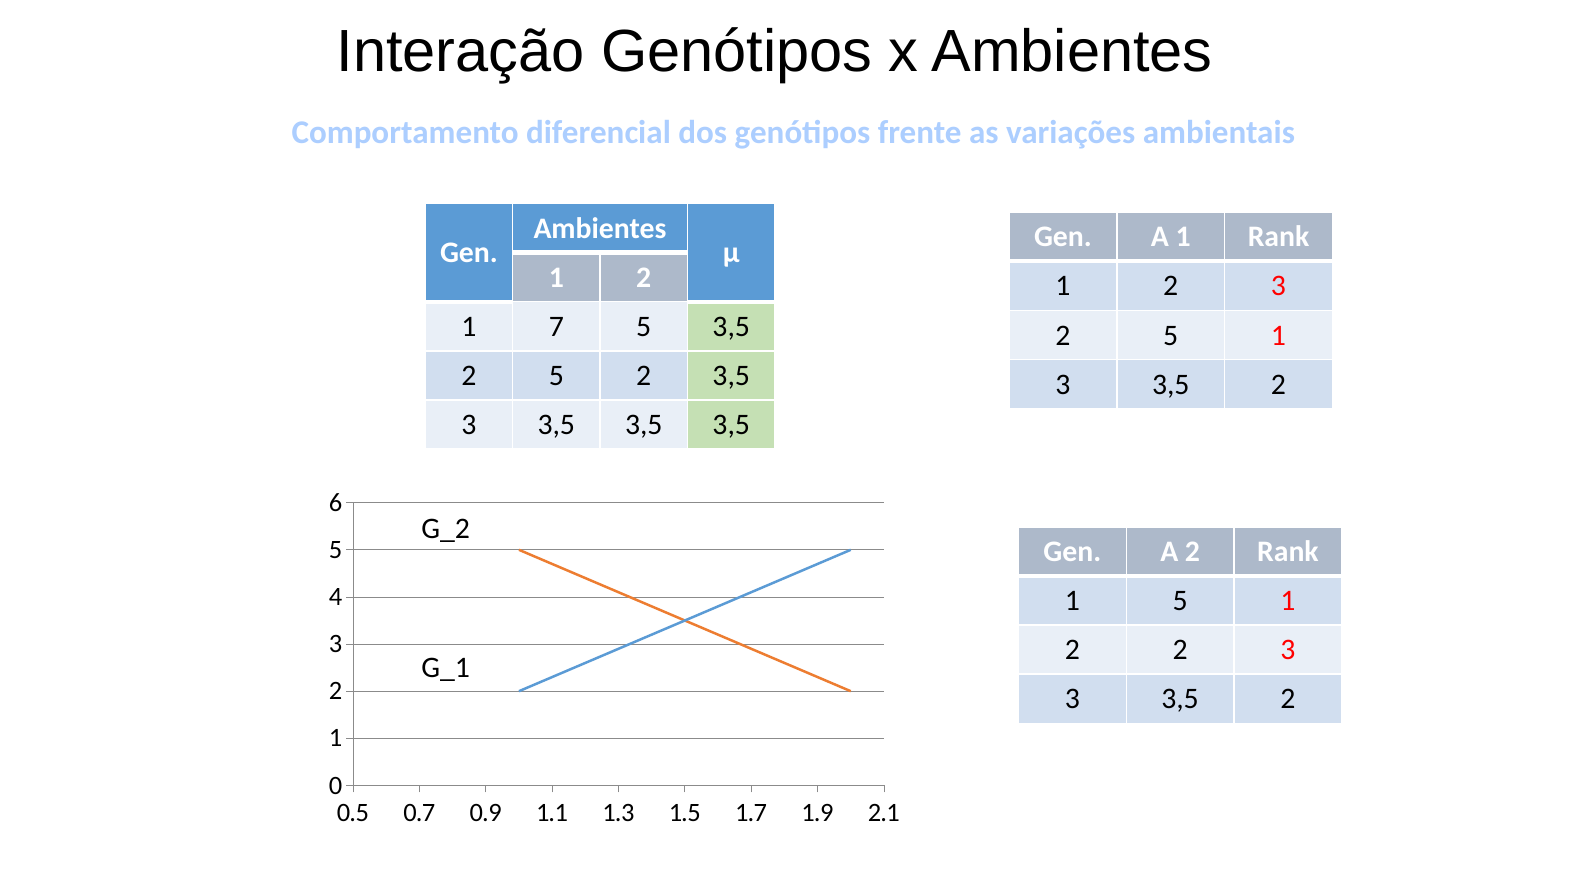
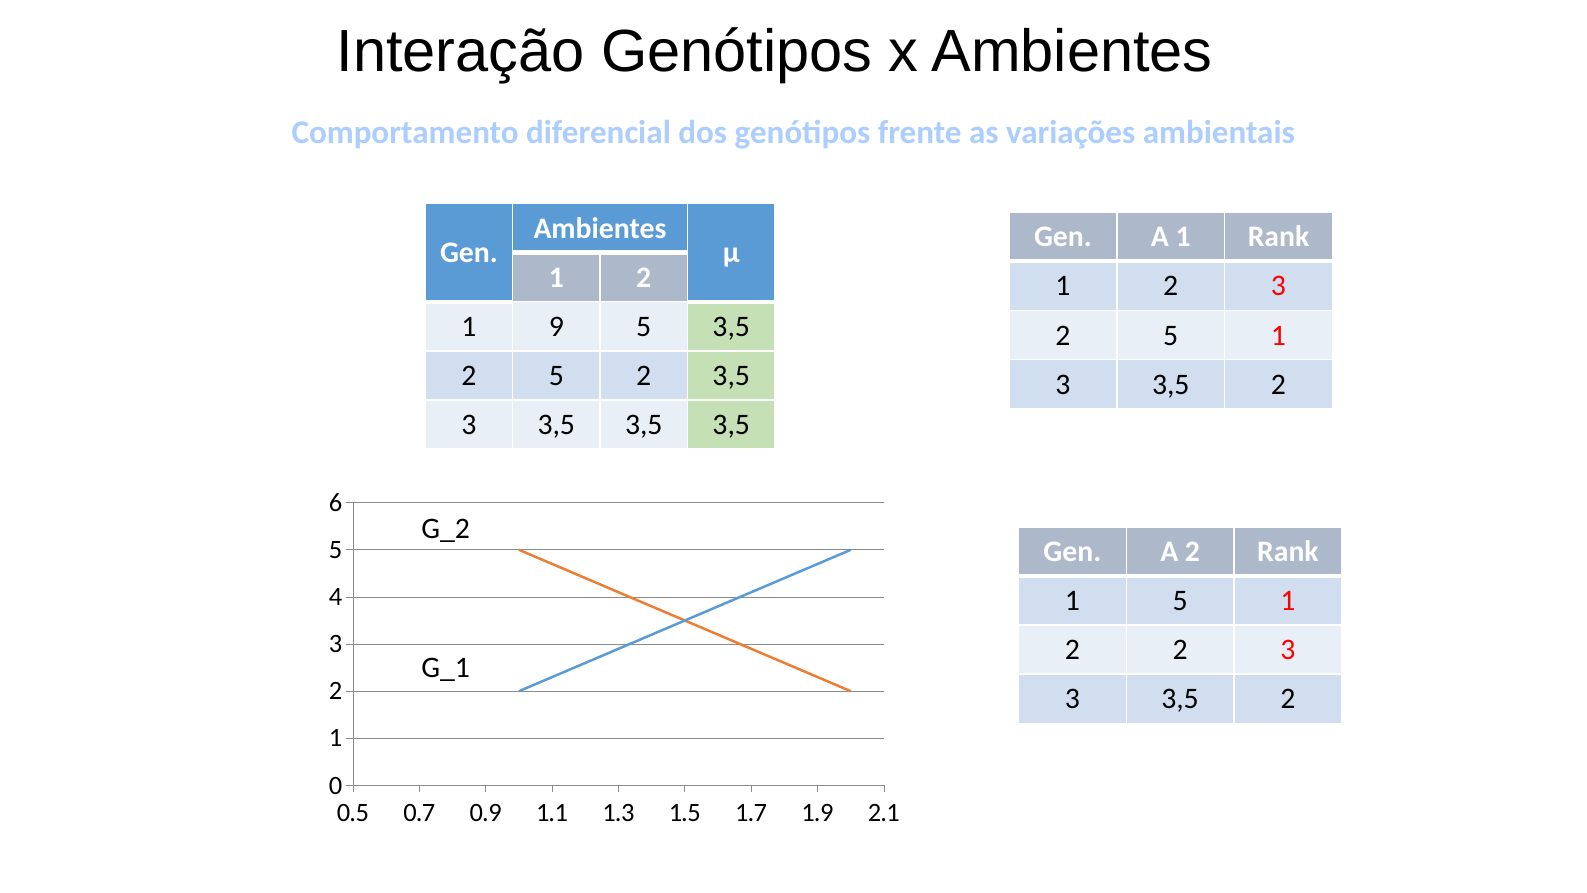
7: 7 -> 9
